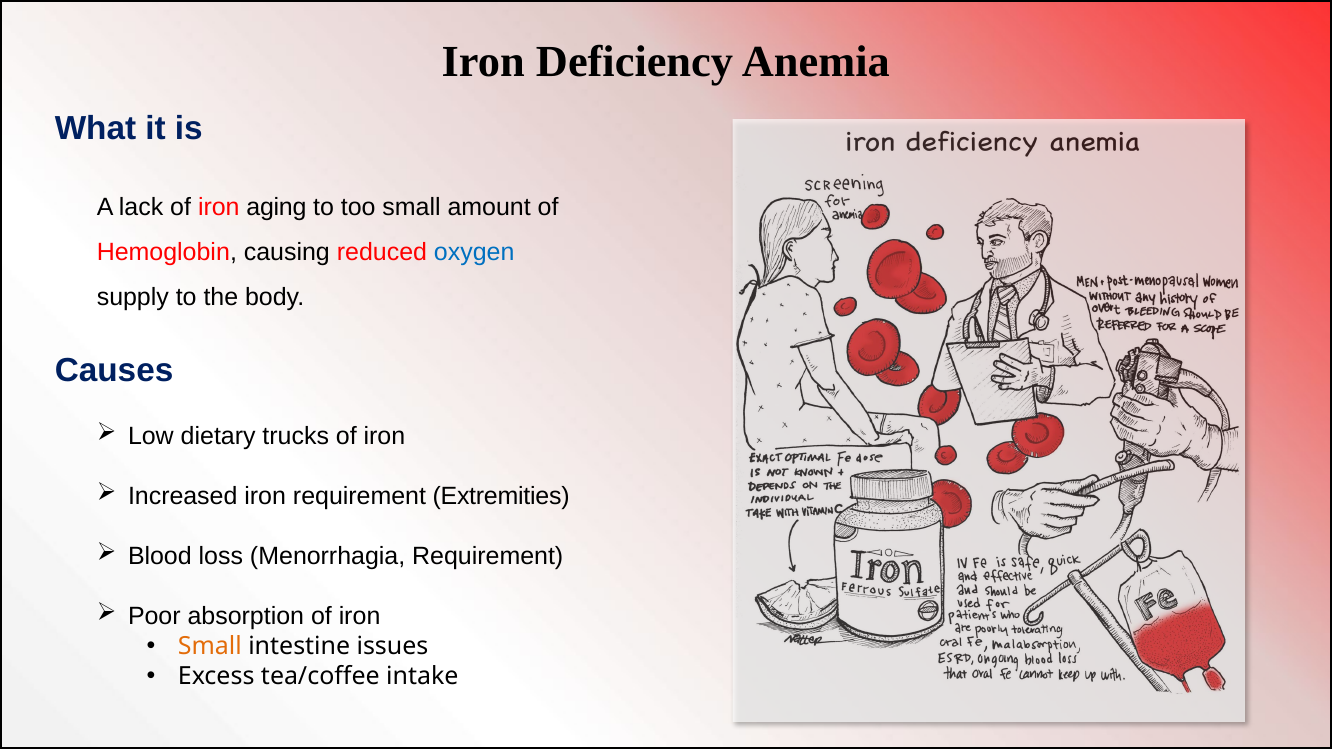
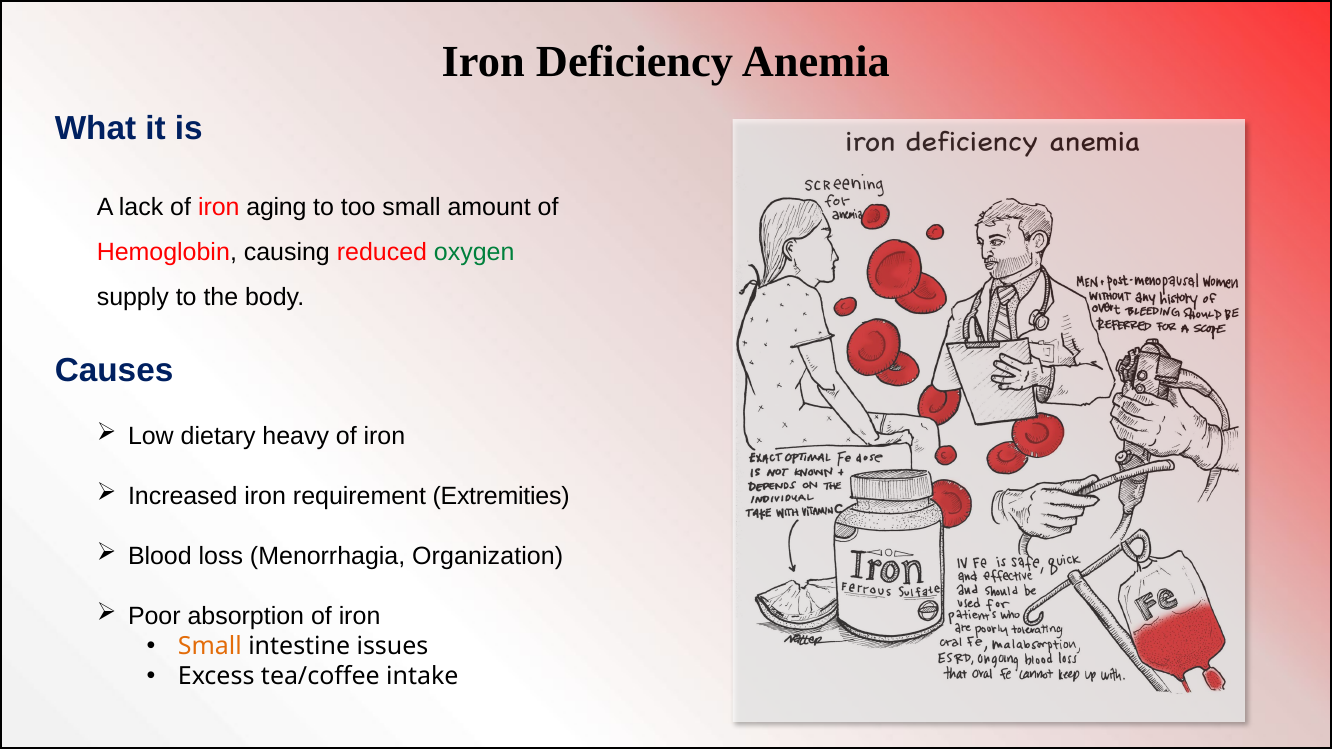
oxygen colour: blue -> green
trucks: trucks -> heavy
Menorrhagia Requirement: Requirement -> Organization
